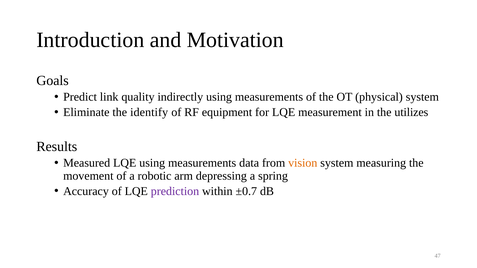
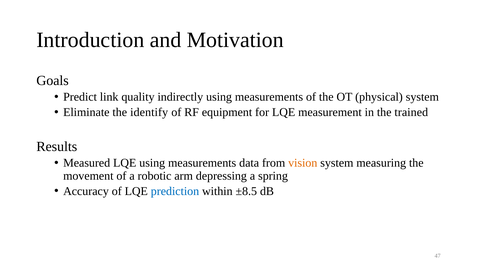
utilizes: utilizes -> trained
prediction colour: purple -> blue
±0.7: ±0.7 -> ±8.5
